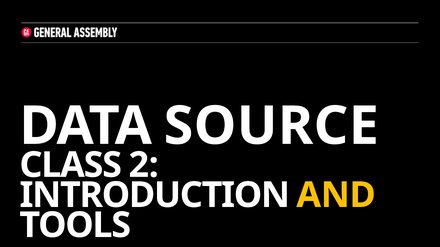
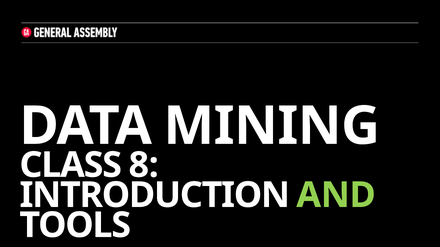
SOURCE: SOURCE -> MINING
2: 2 -> 8
AND colour: yellow -> light green
